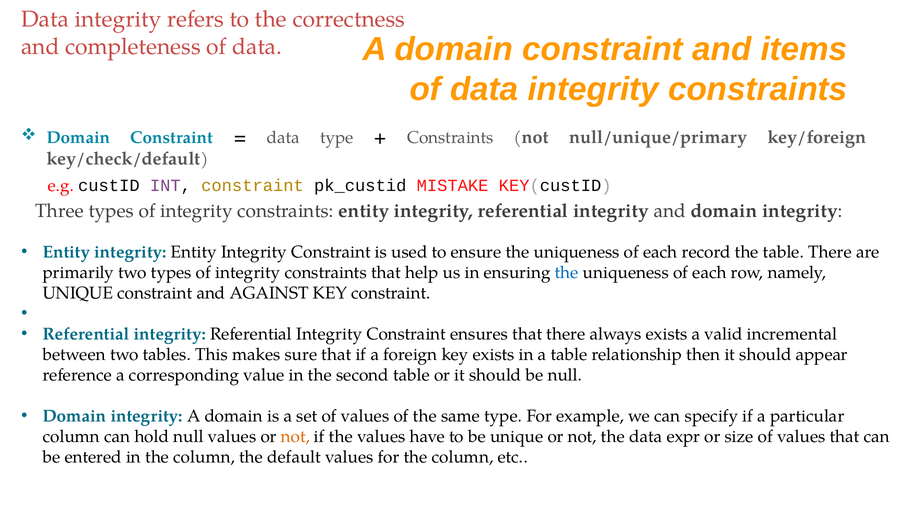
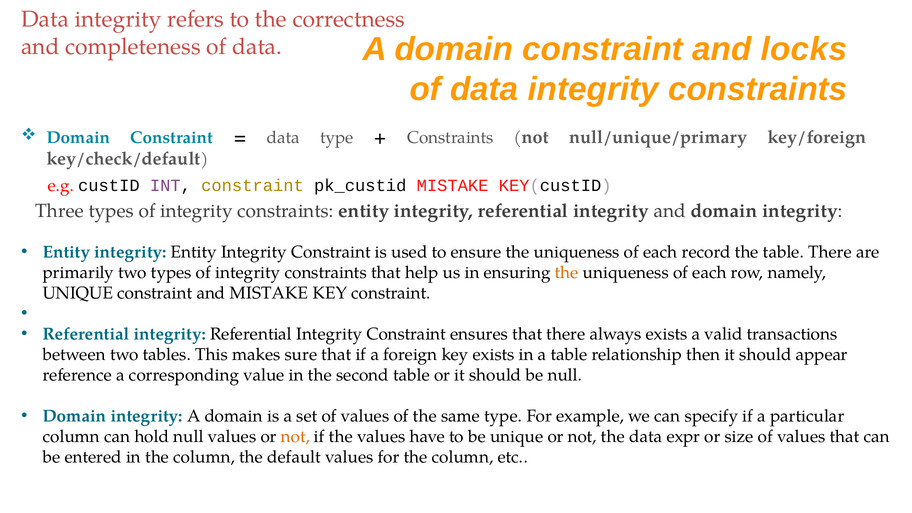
items: items -> locks
the at (567, 272) colour: blue -> orange
and AGAINST: AGAINST -> MISTAKE
incremental: incremental -> transactions
